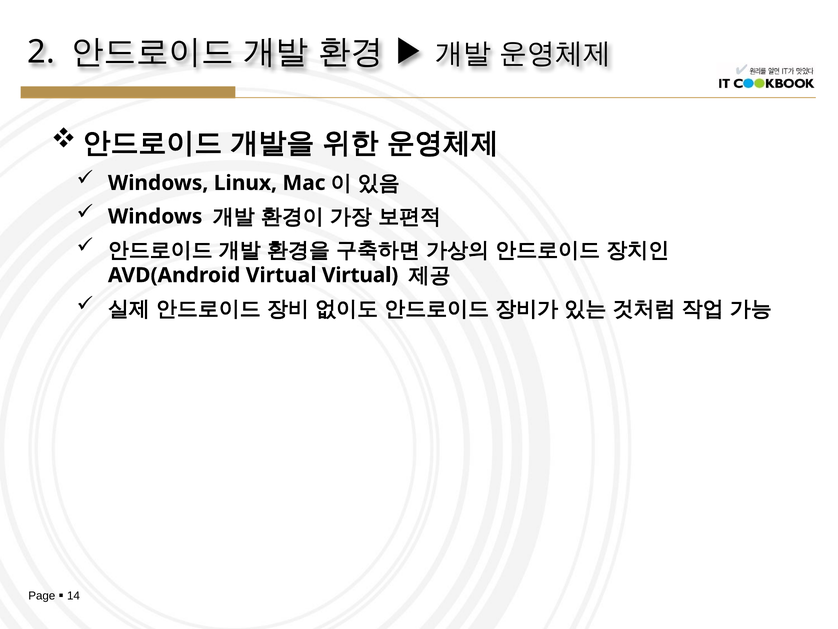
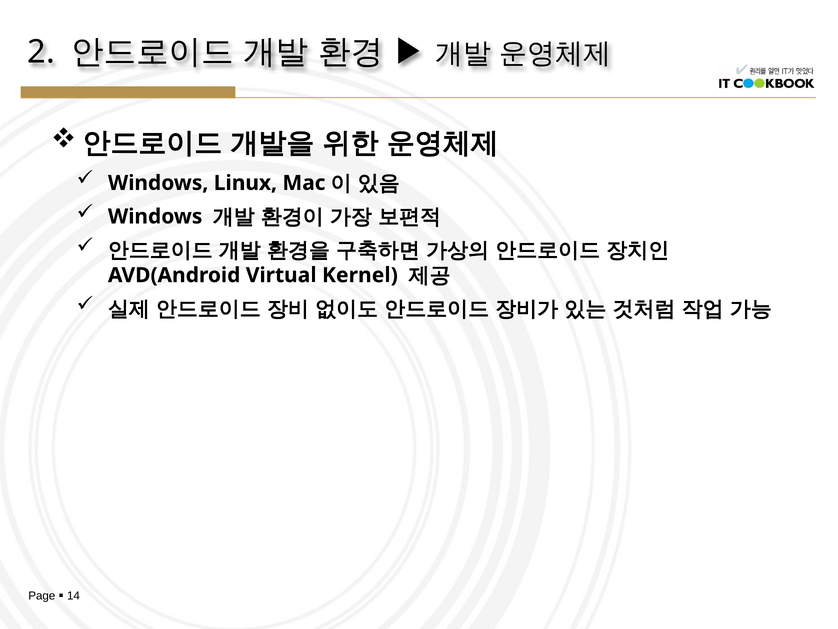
Virtual Virtual: Virtual -> Kernel
